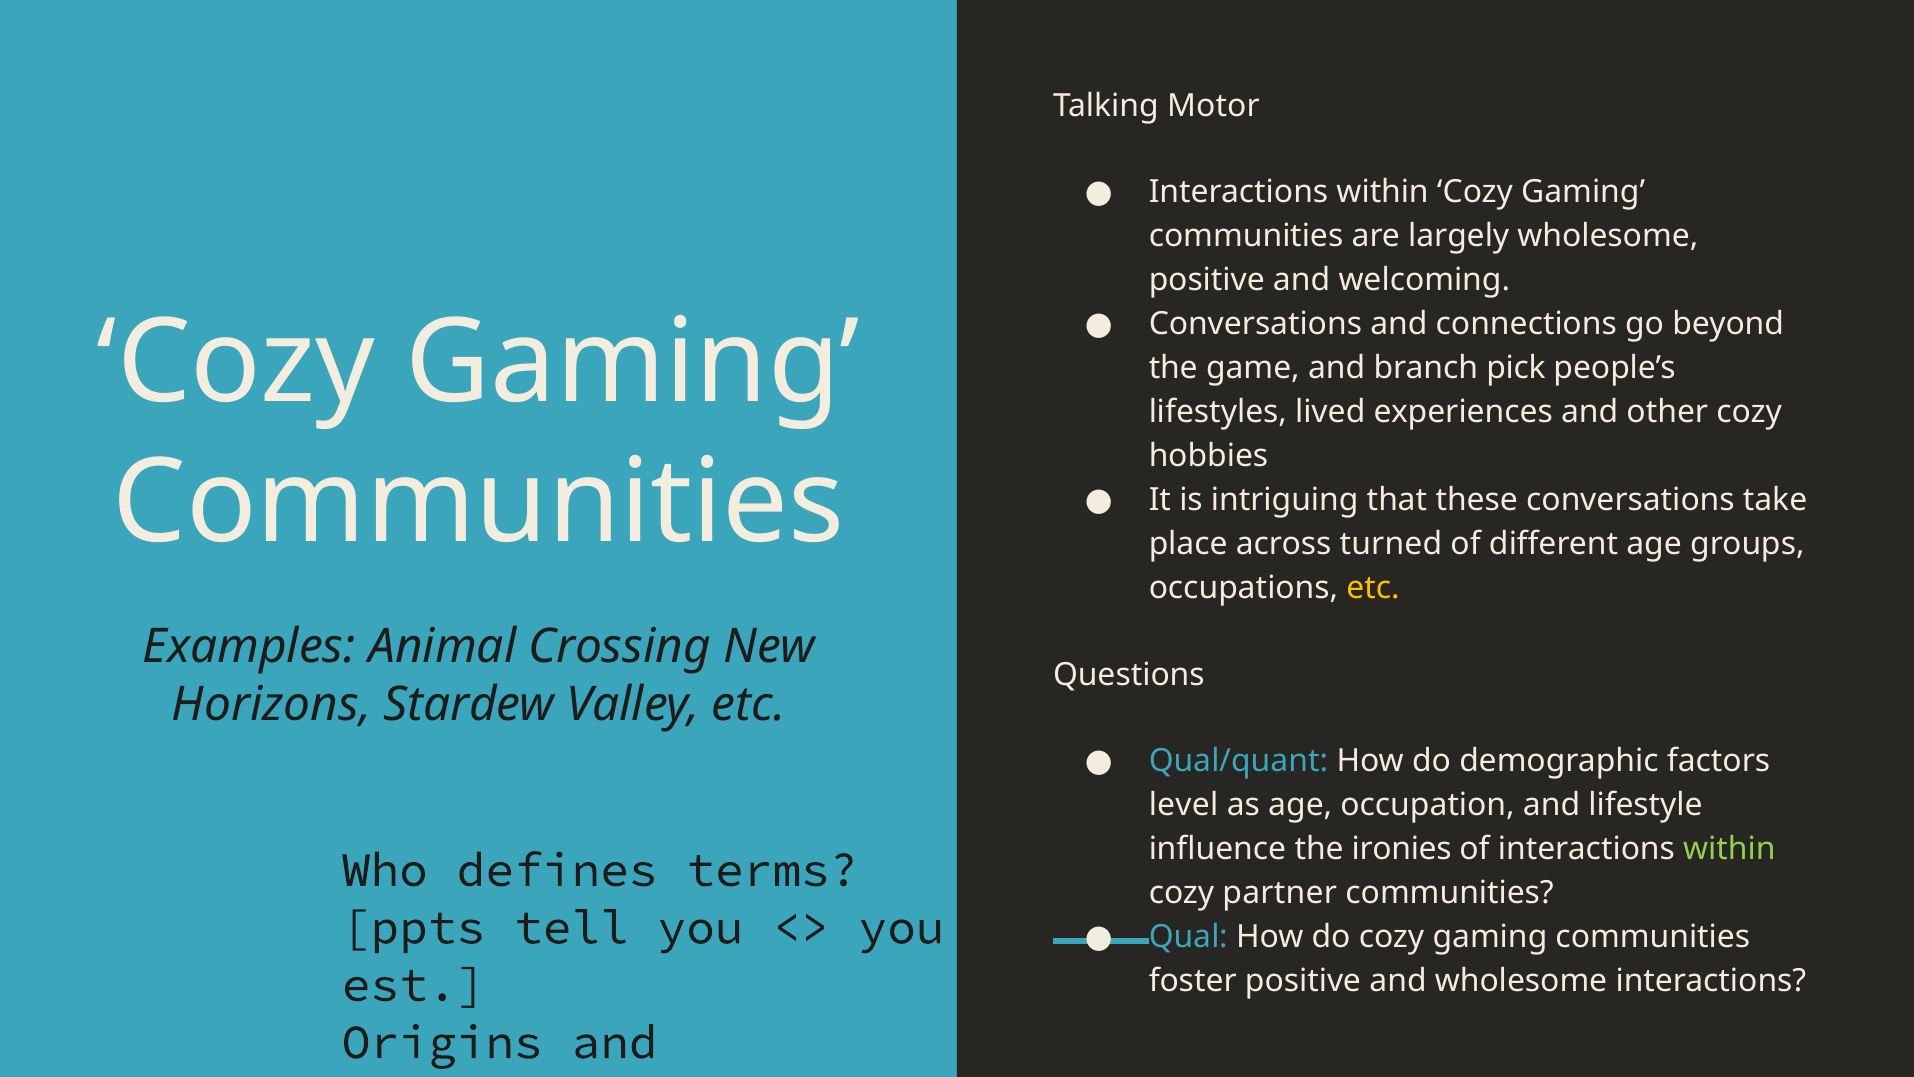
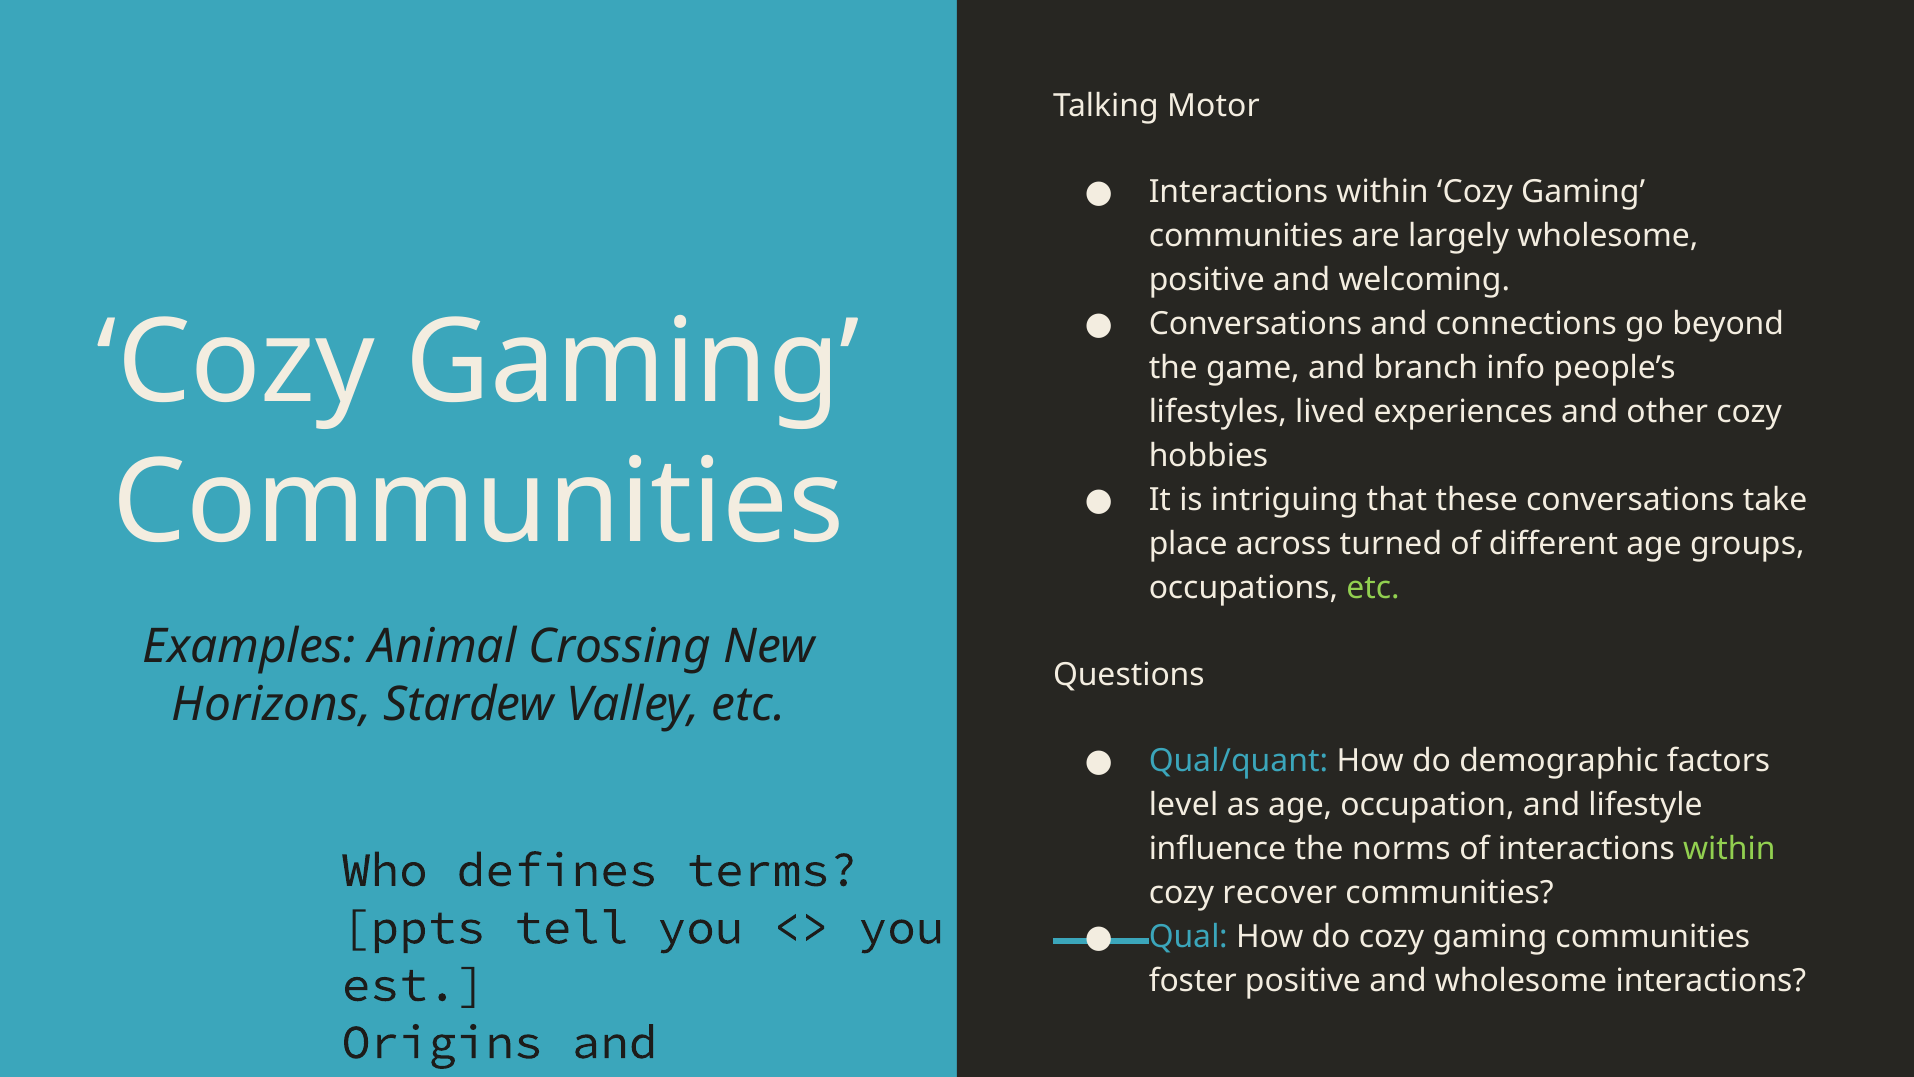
pick: pick -> info
etc at (1373, 588) colour: yellow -> light green
ironies: ironies -> norms
partner: partner -> recover
